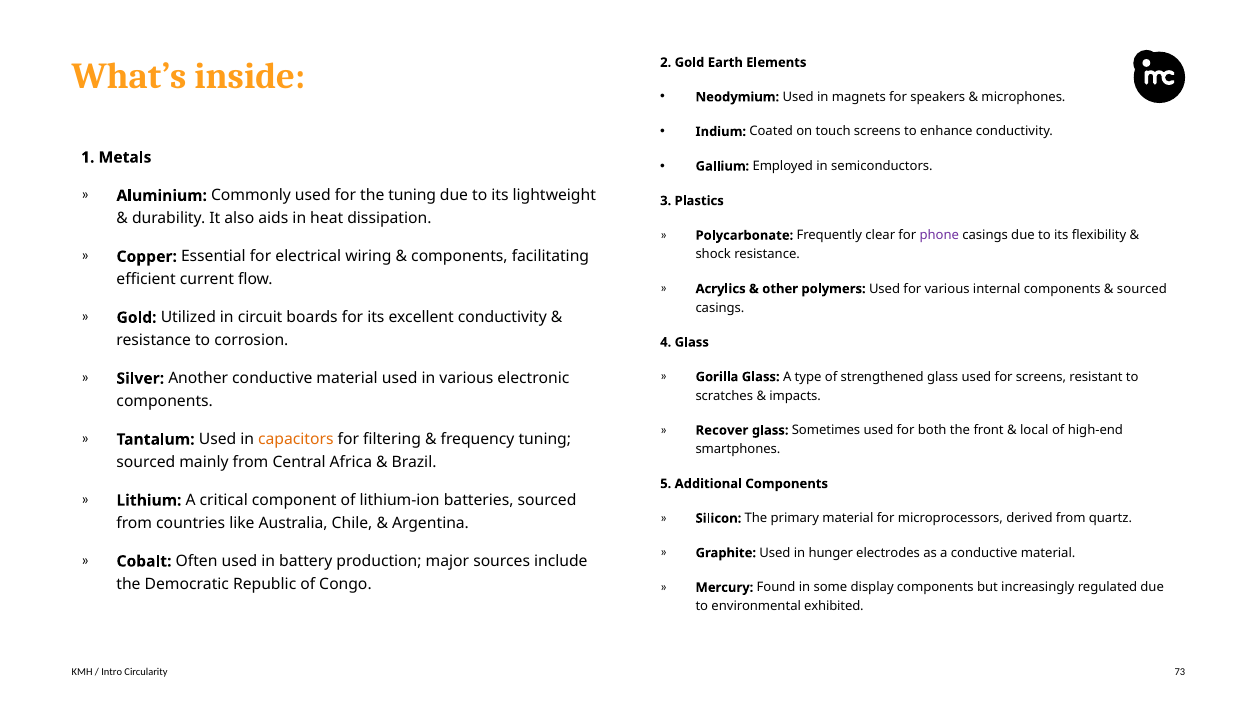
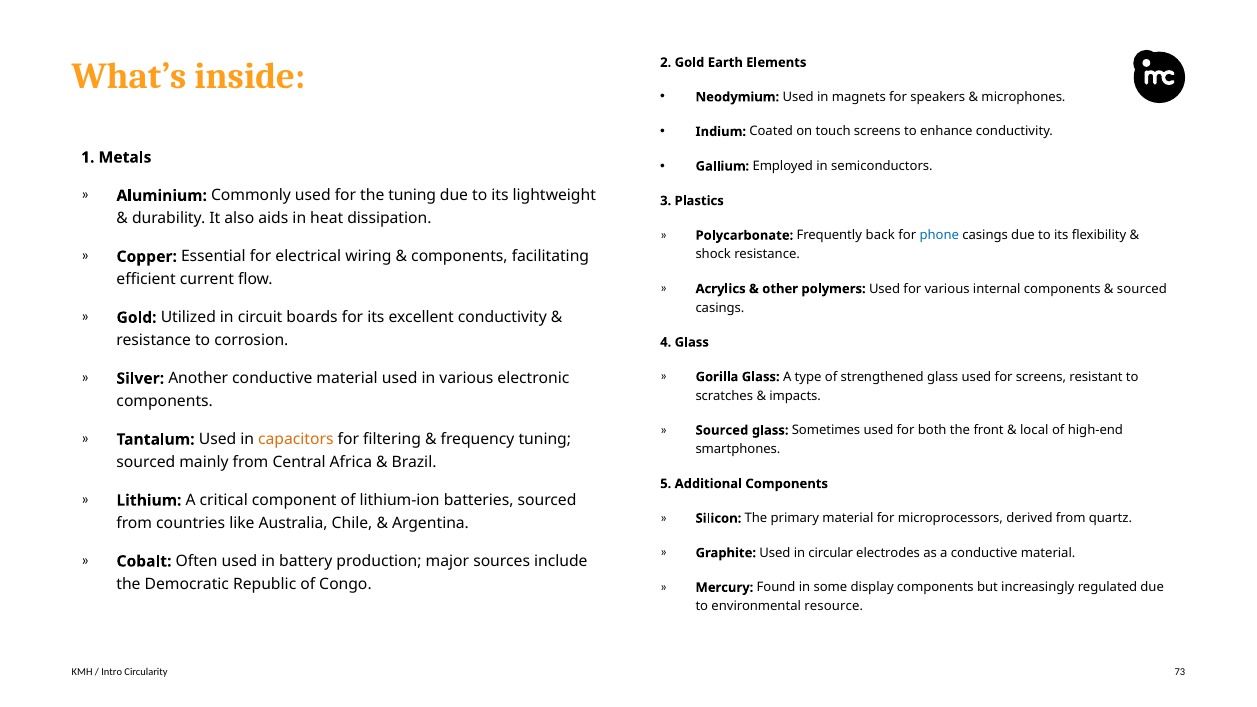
clear: clear -> back
phone colour: purple -> blue
Recover at (722, 430): Recover -> Sourced
hunger: hunger -> circular
exhibited: exhibited -> resource
